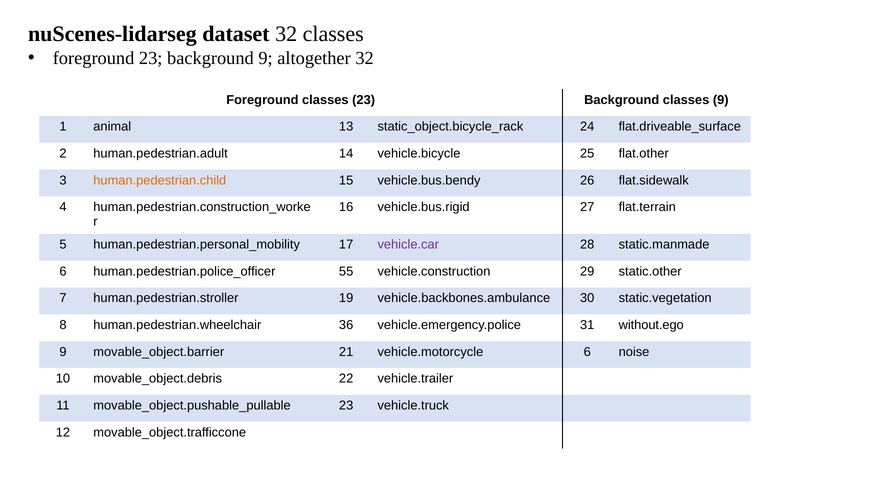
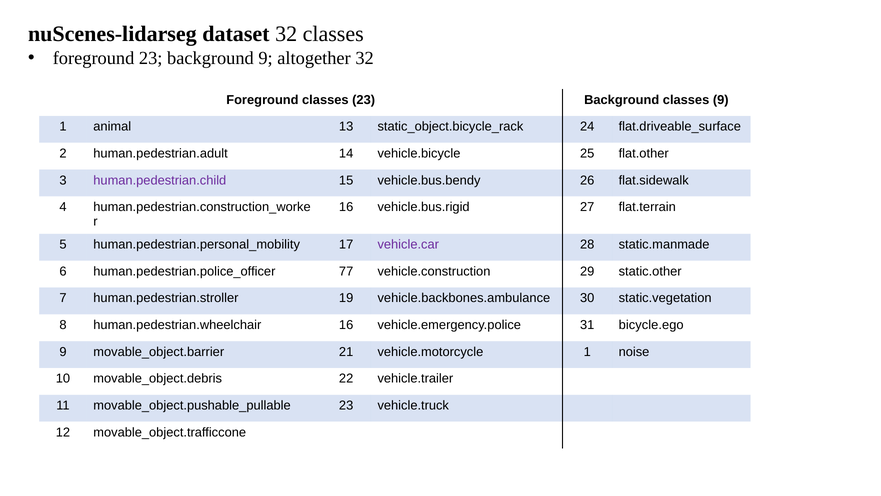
human.pedestrian.child colour: orange -> purple
55: 55 -> 77
human.pedestrian.wheelchair 36: 36 -> 16
without.ego: without.ego -> bicycle.ego
vehicle.motorcycle 6: 6 -> 1
